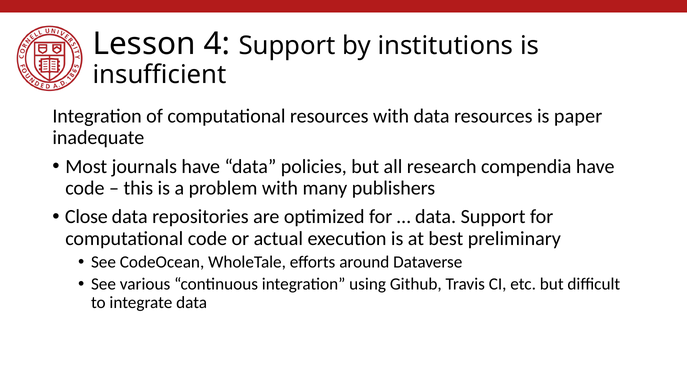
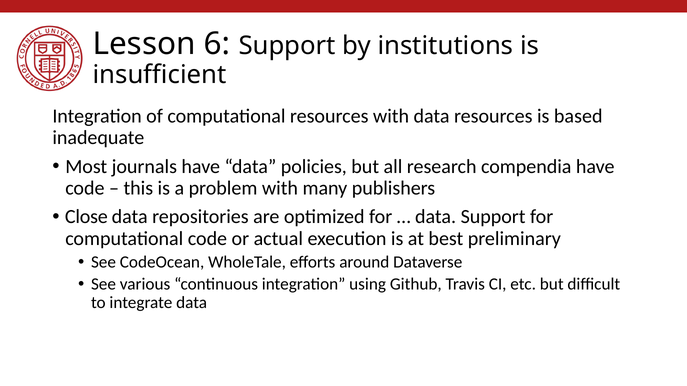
4: 4 -> 6
paper: paper -> based
